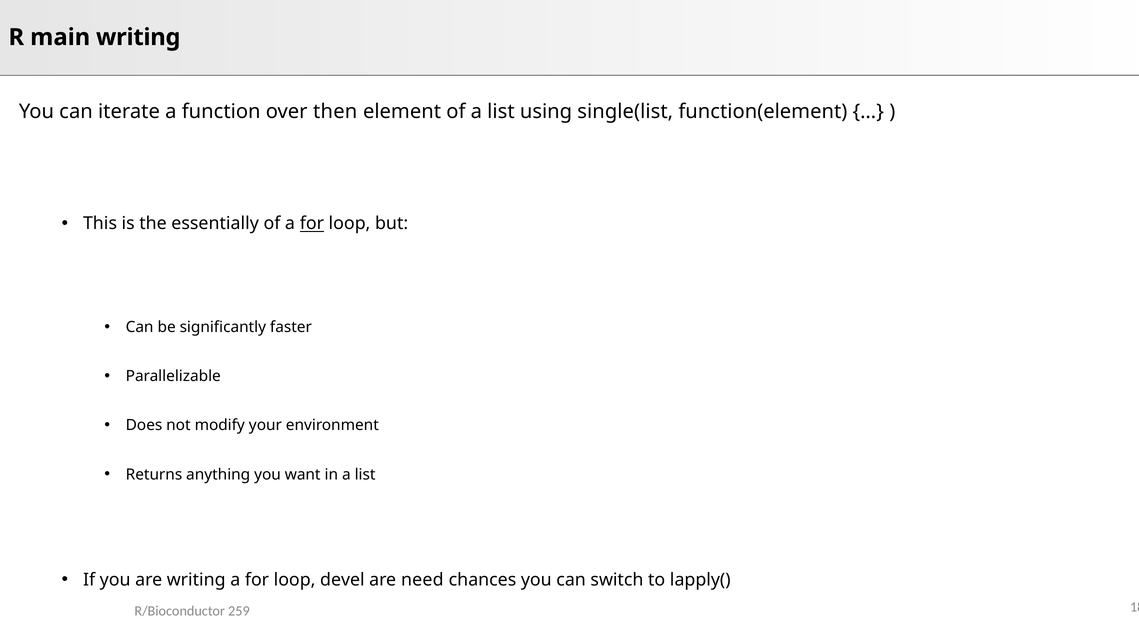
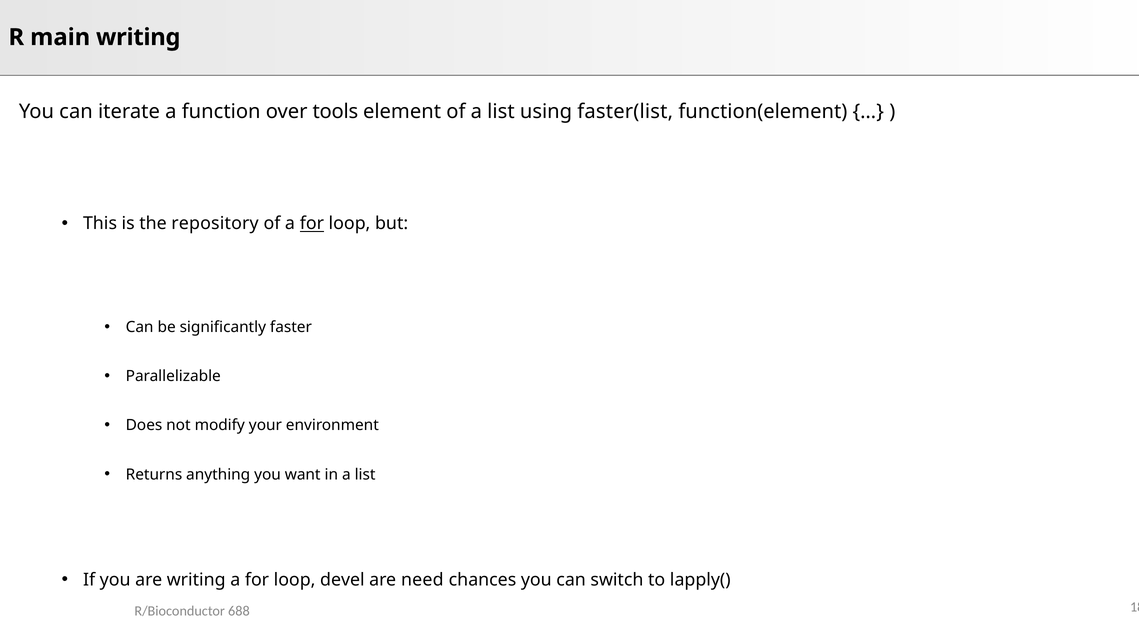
then: then -> tools
single(list: single(list -> faster(list
essentially: essentially -> repository
259: 259 -> 688
